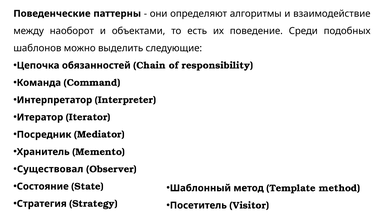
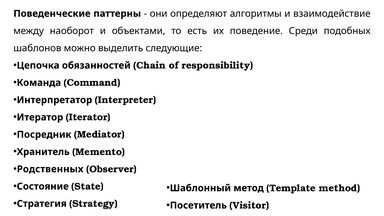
Существовал: Существовал -> Родственных
